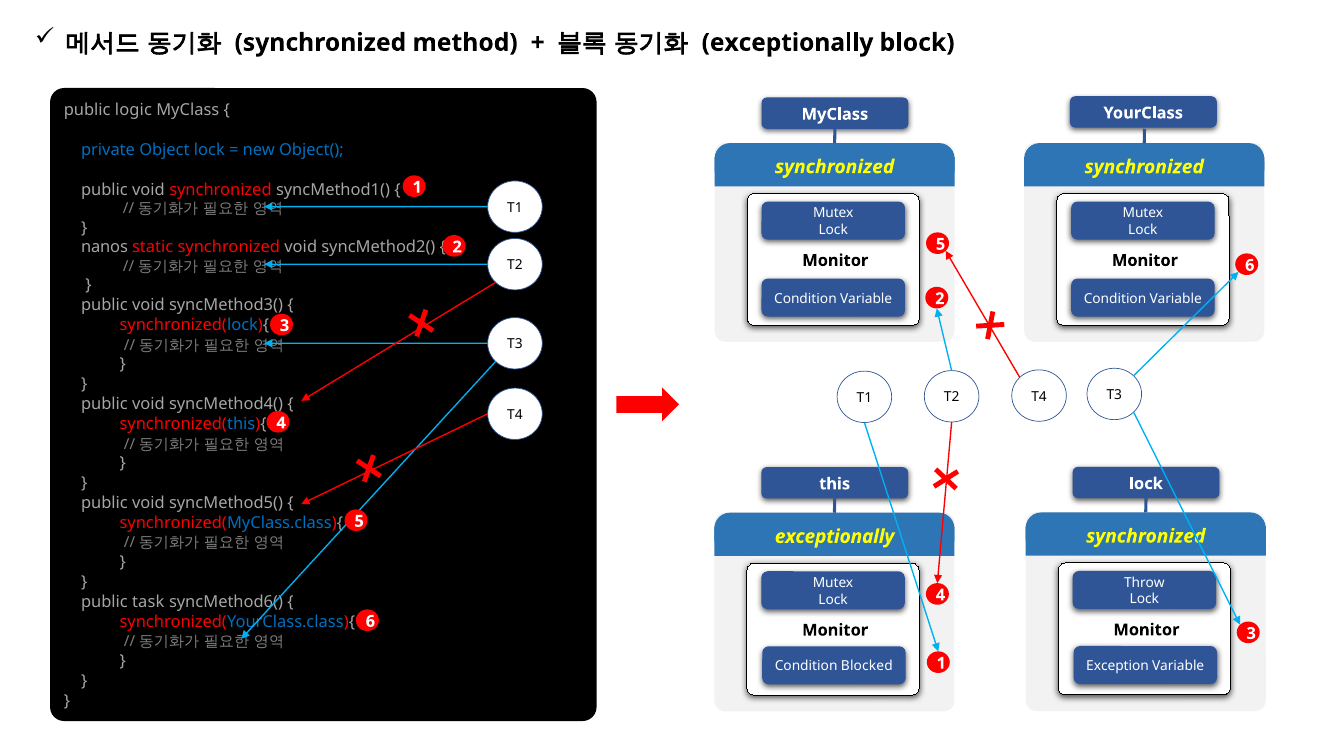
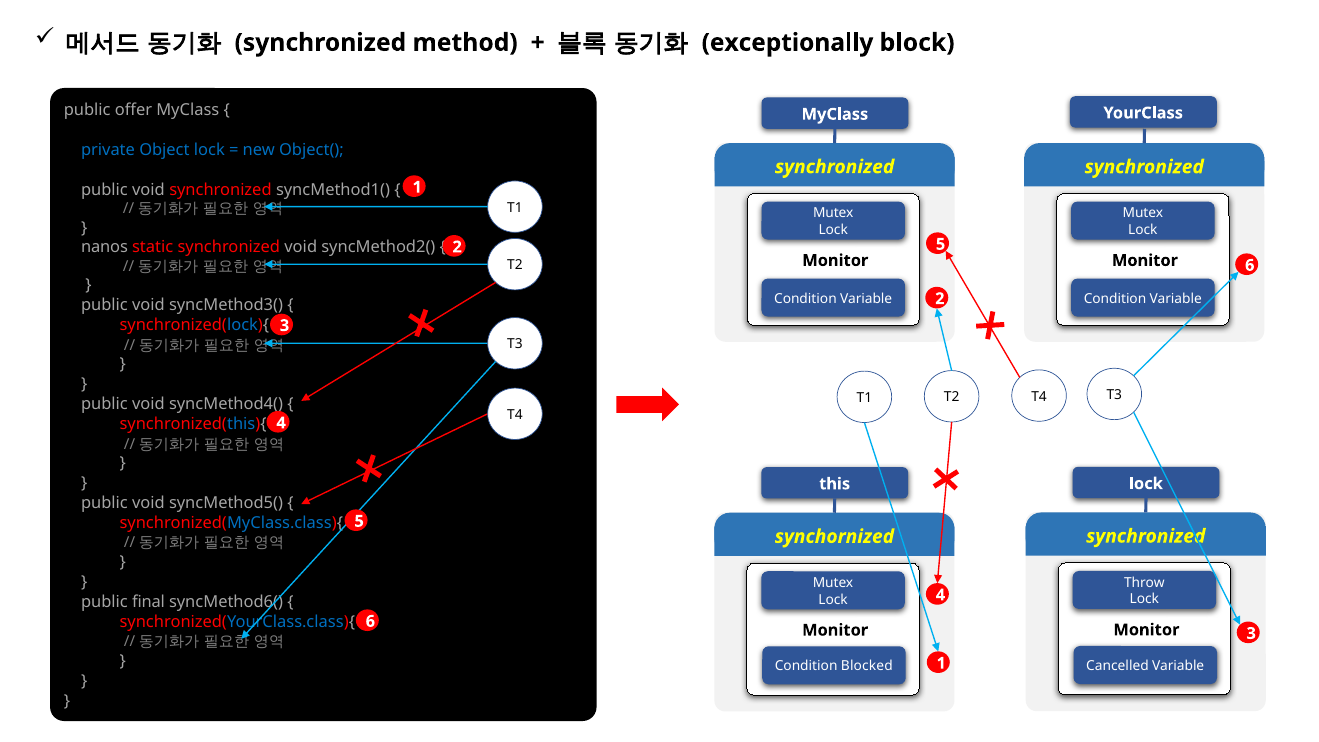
logic: logic -> offer
exceptionally at (835, 536): exceptionally -> synchornized
task: task -> final
Exception: Exception -> Cancelled
